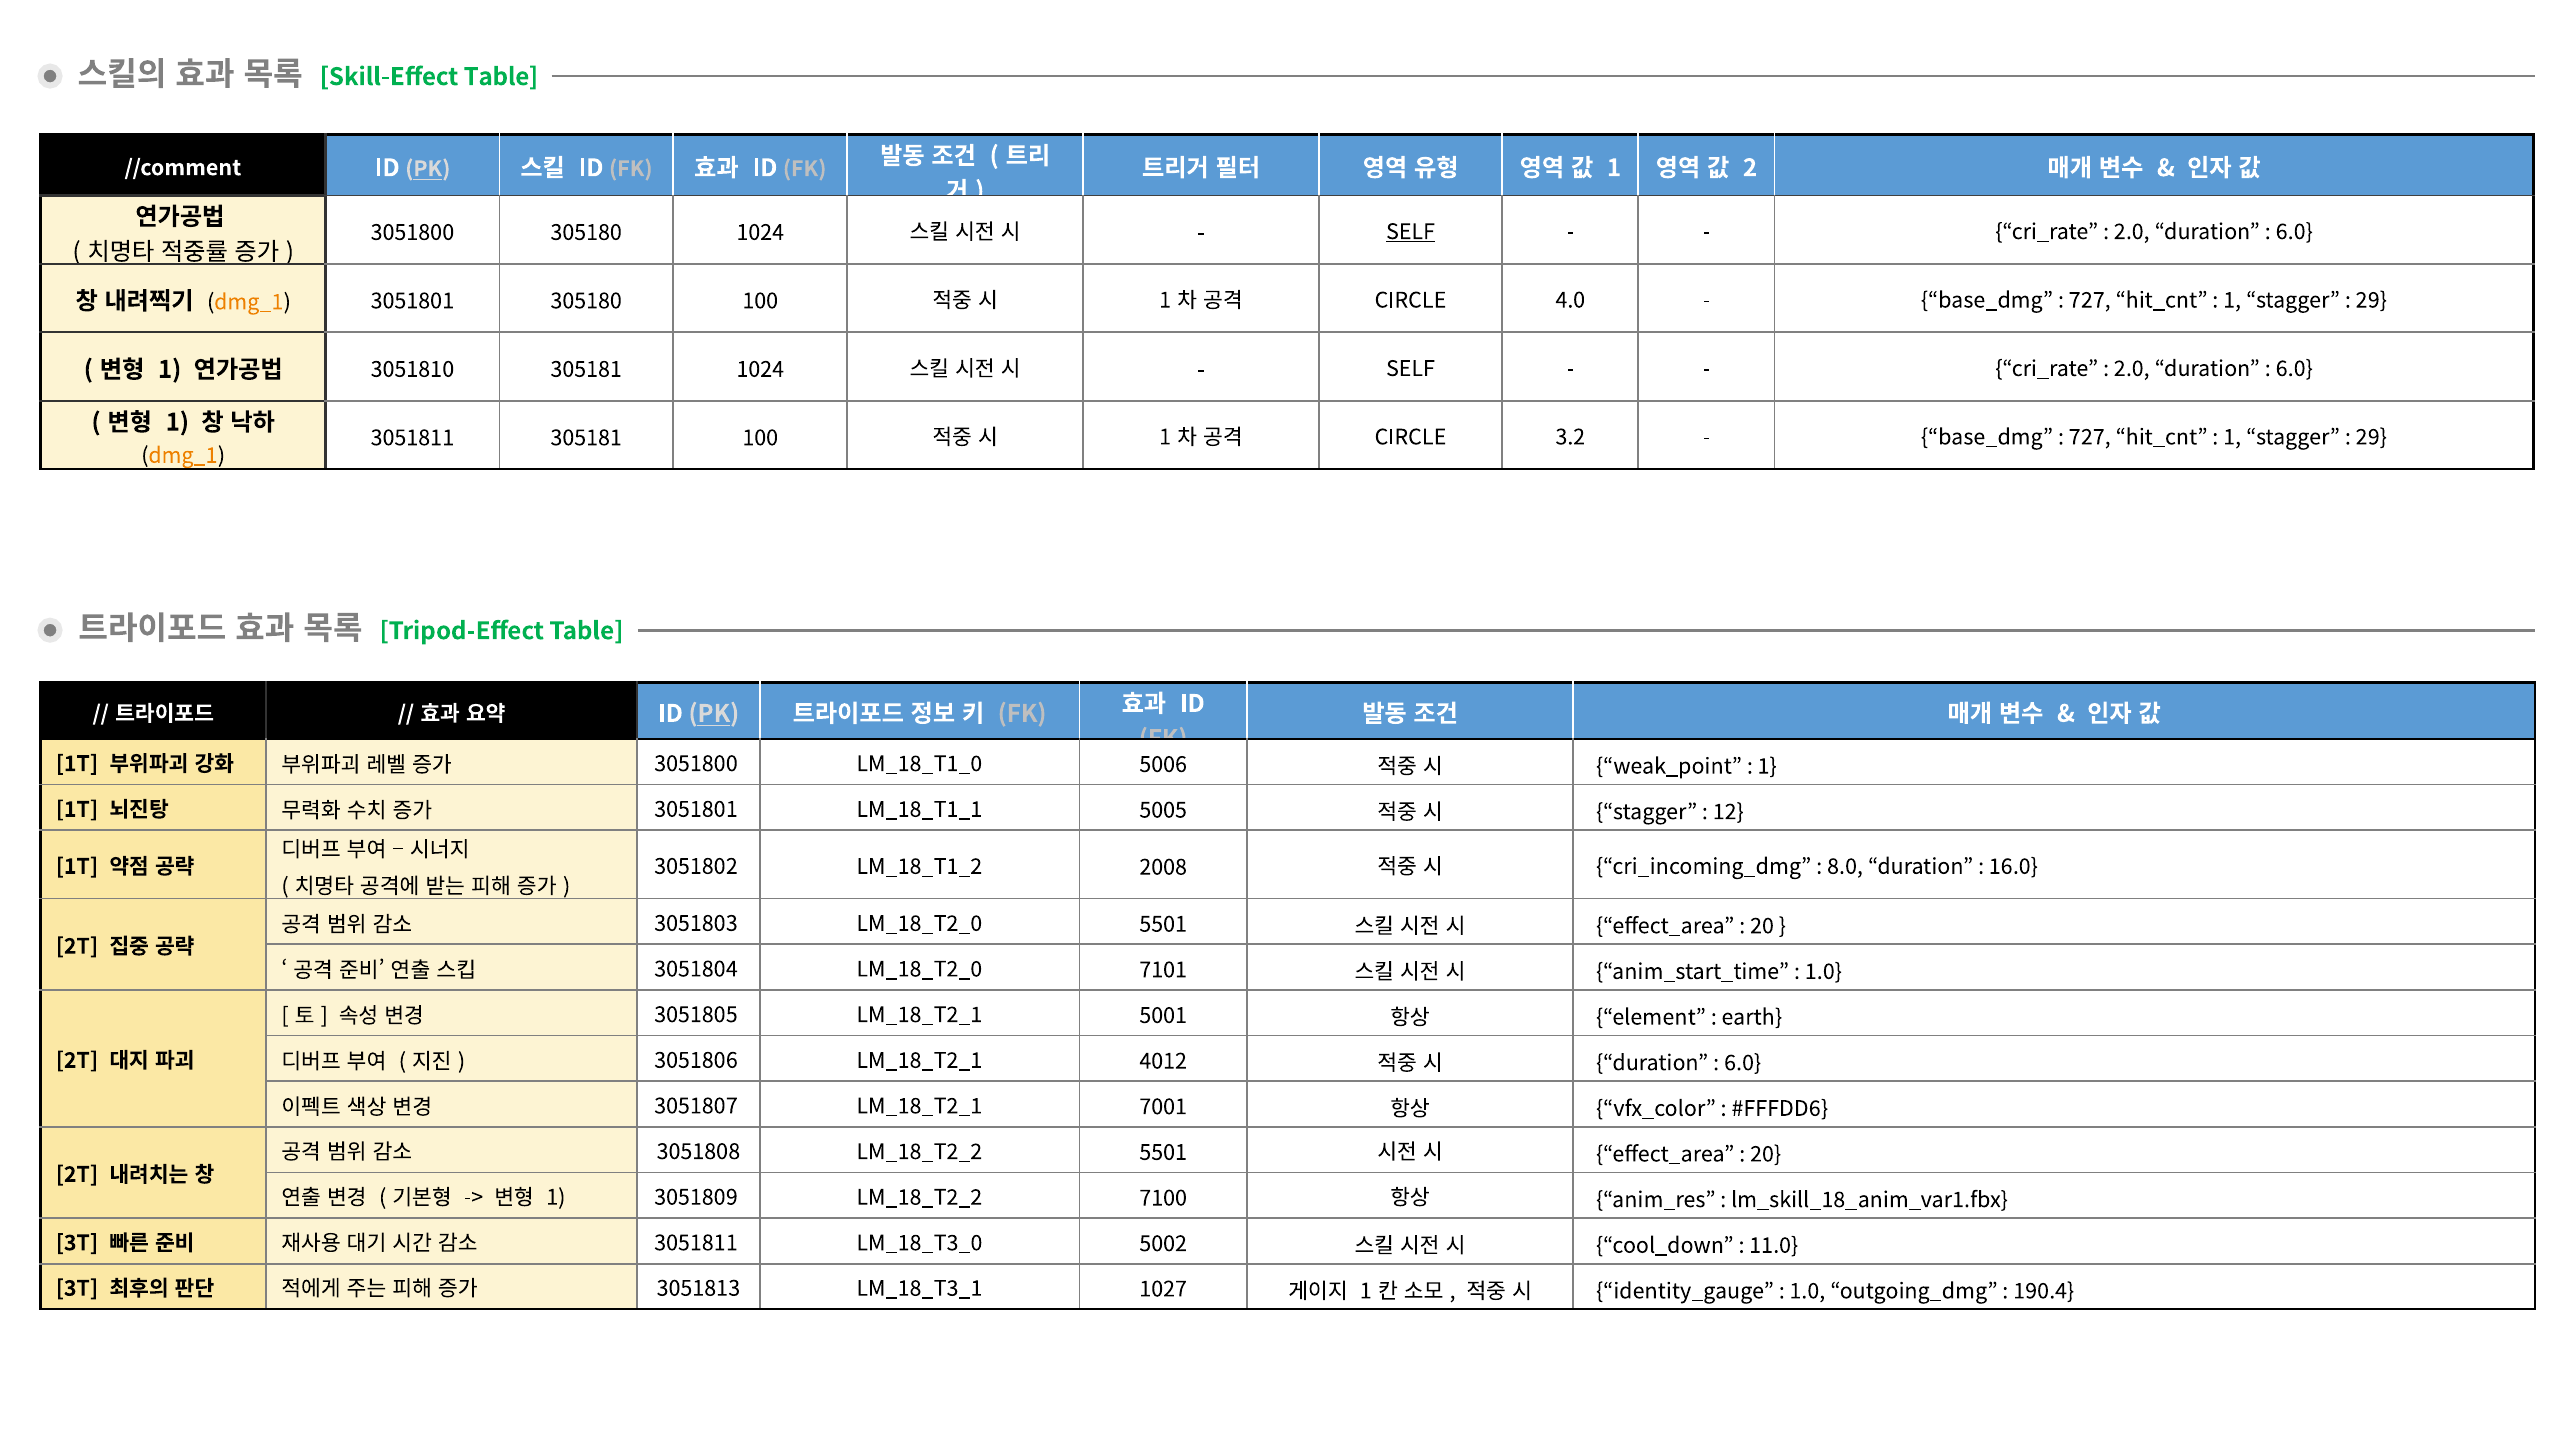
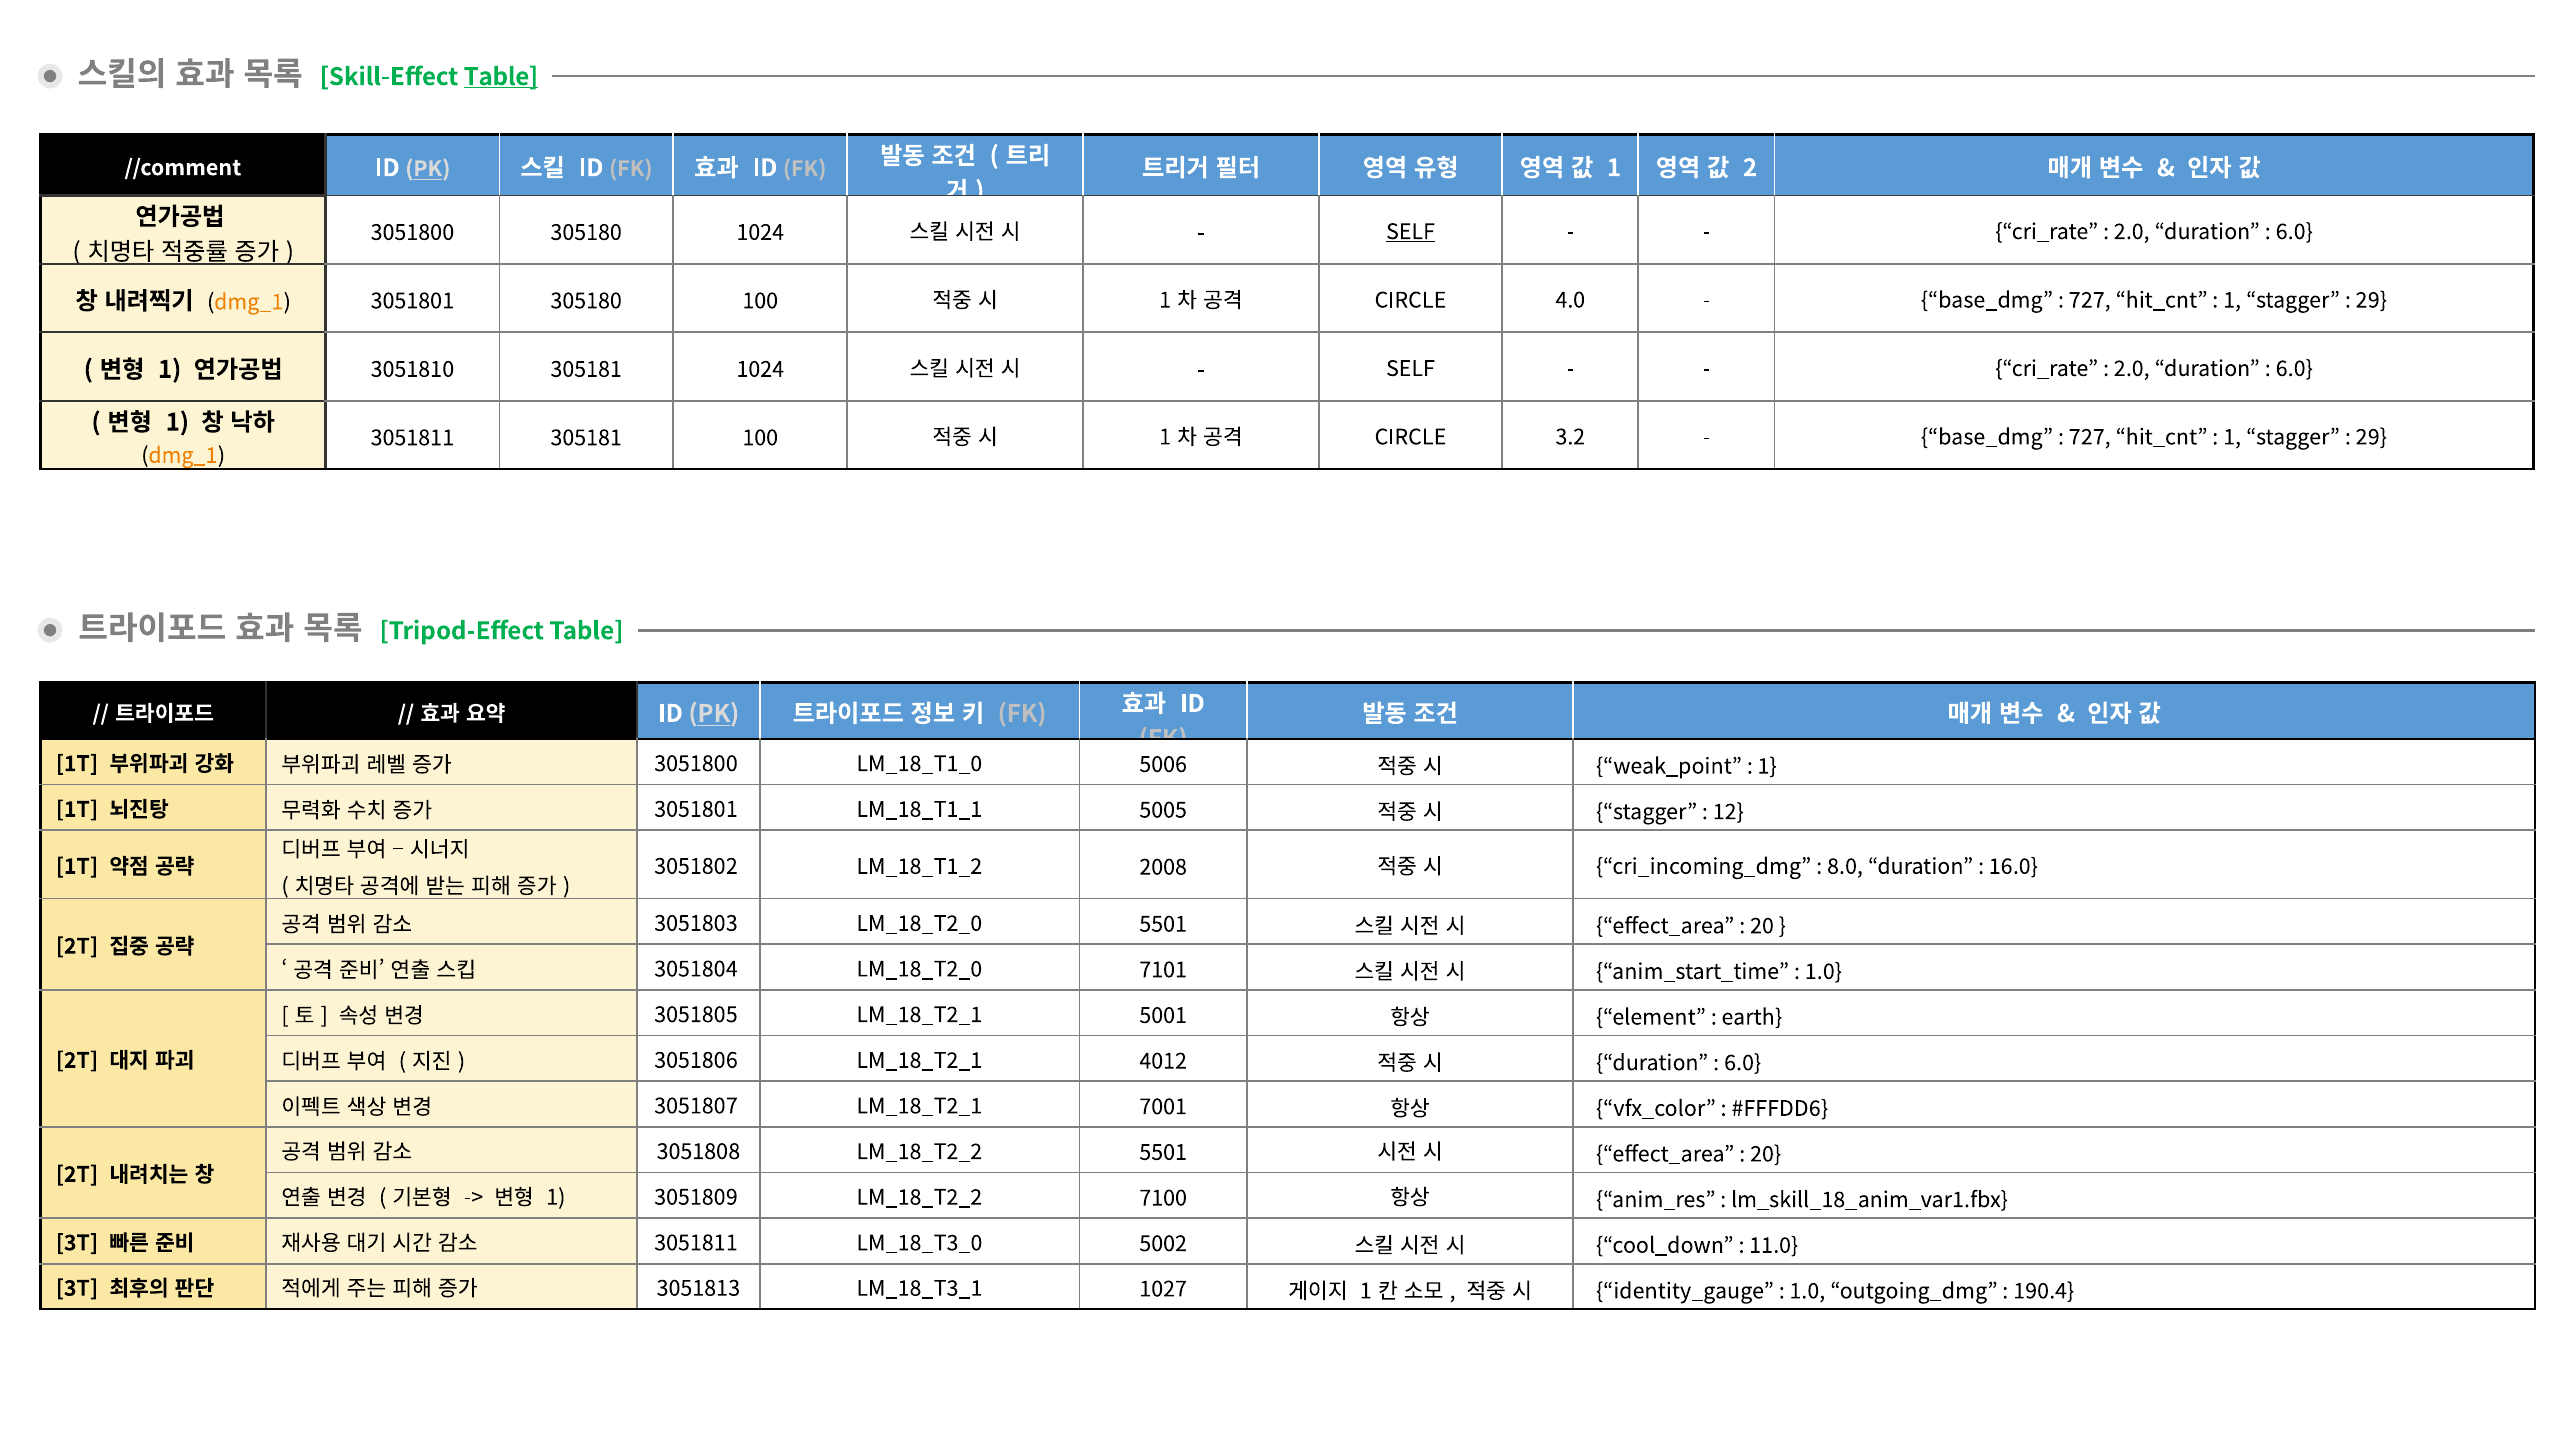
Table at (501, 77) underline: none -> present
